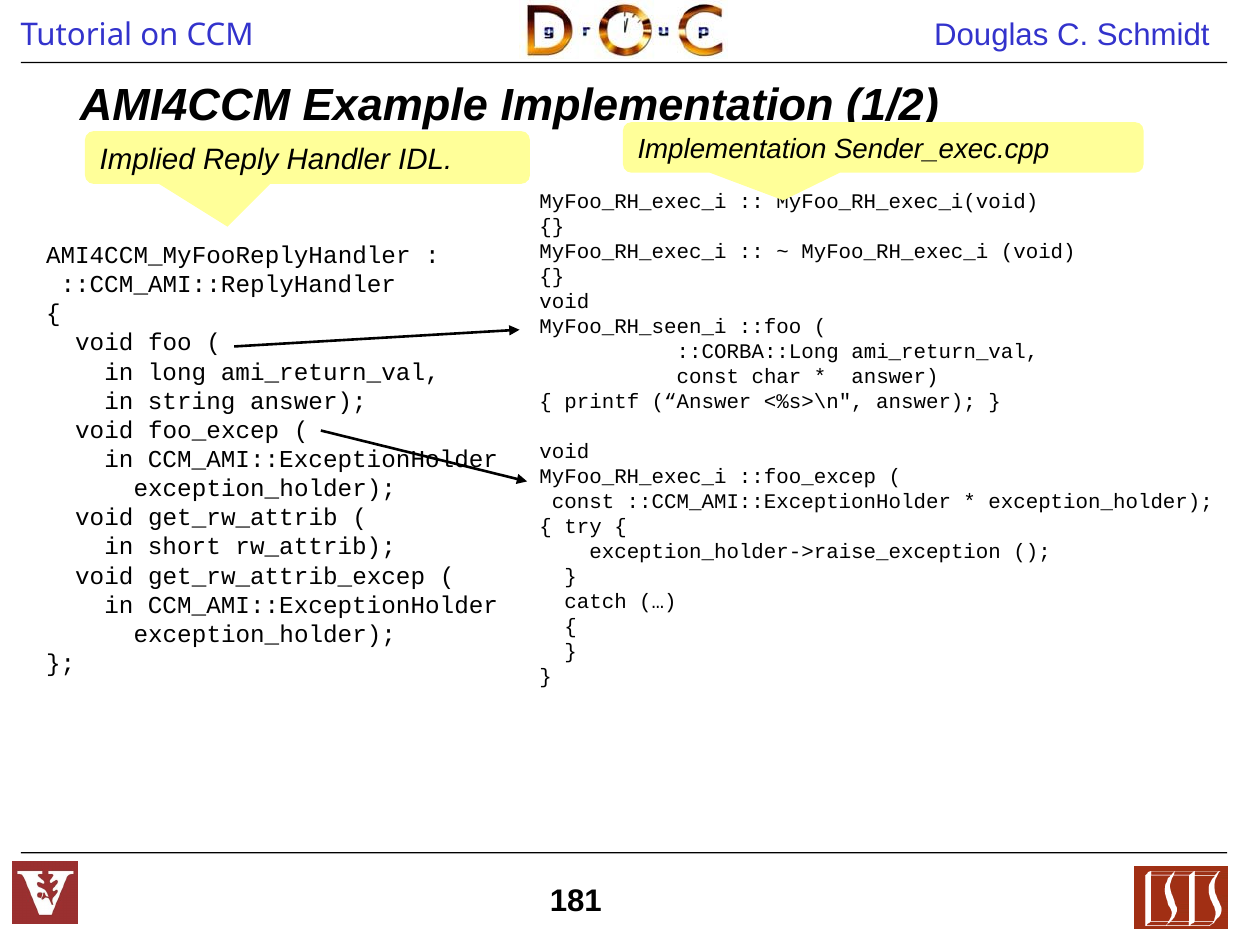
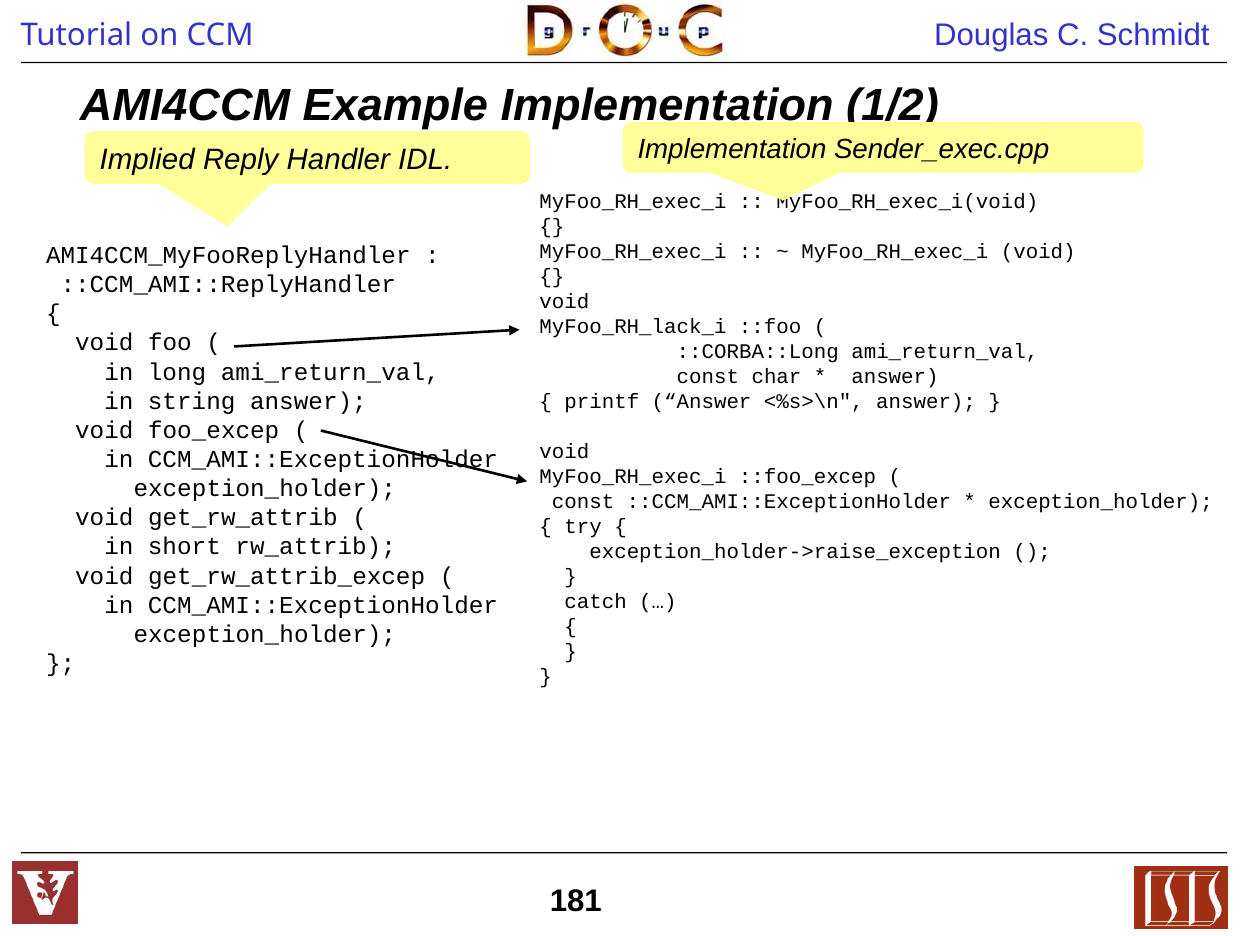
MyFoo_RH_seen_i: MyFoo_RH_seen_i -> MyFoo_RH_lack_i
